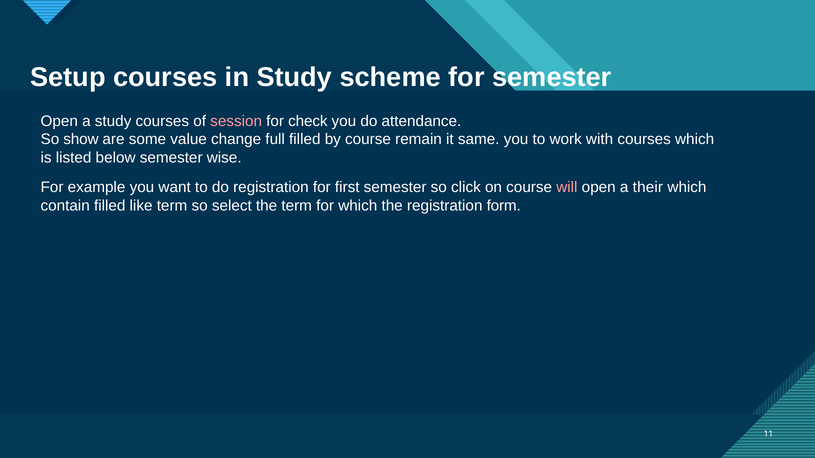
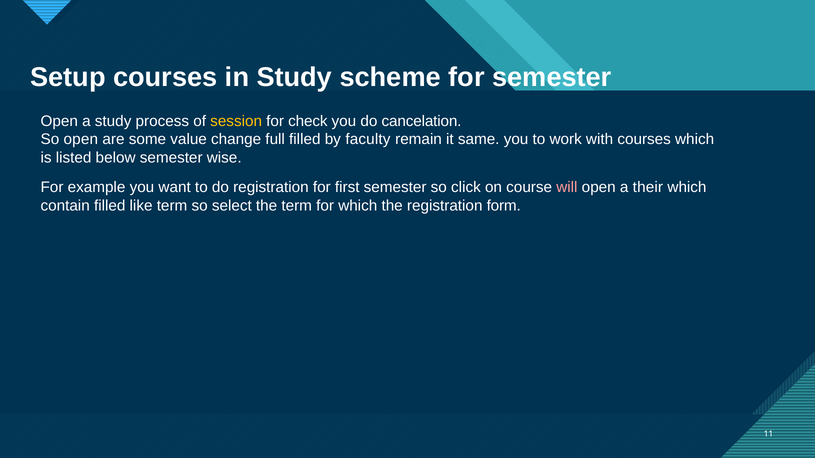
study courses: courses -> process
session colour: pink -> yellow
attendance: attendance -> cancelation
So show: show -> open
by course: course -> faculty
